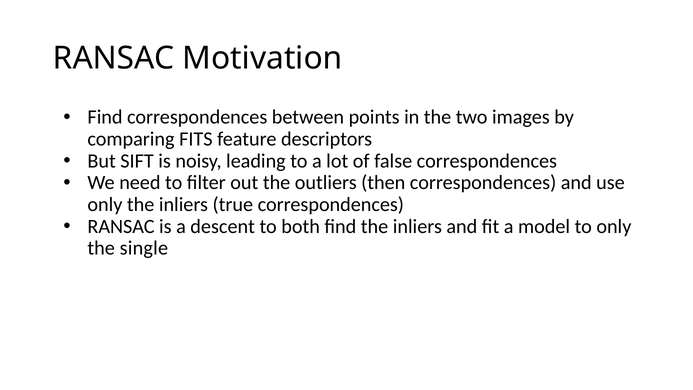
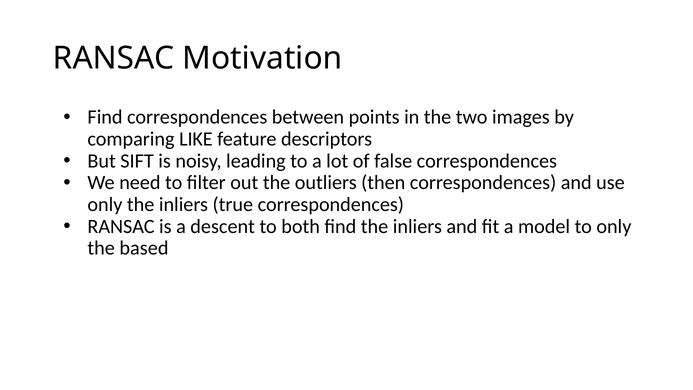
FITS: FITS -> LIKE
single: single -> based
